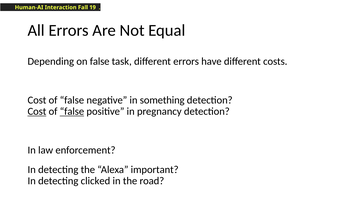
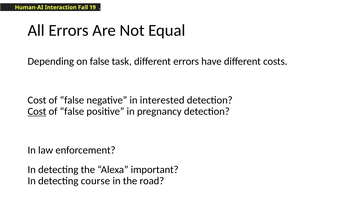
something: something -> interested
false at (72, 111) underline: present -> none
clicked: clicked -> course
